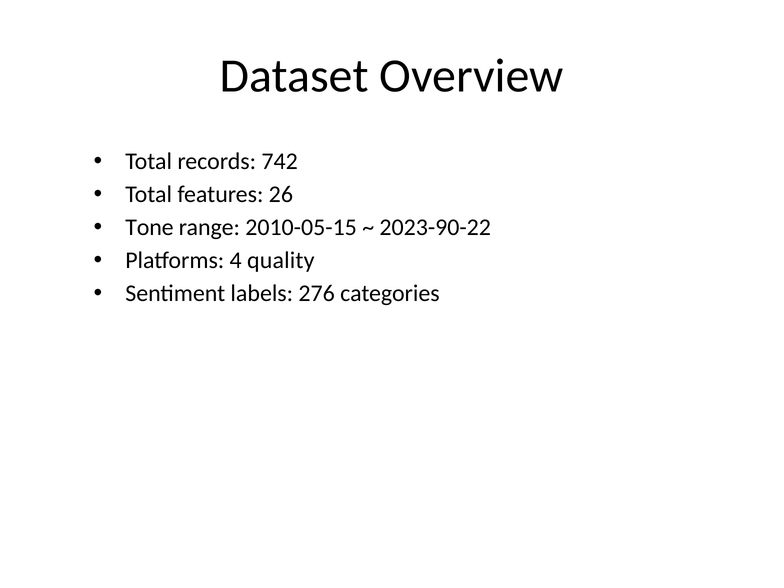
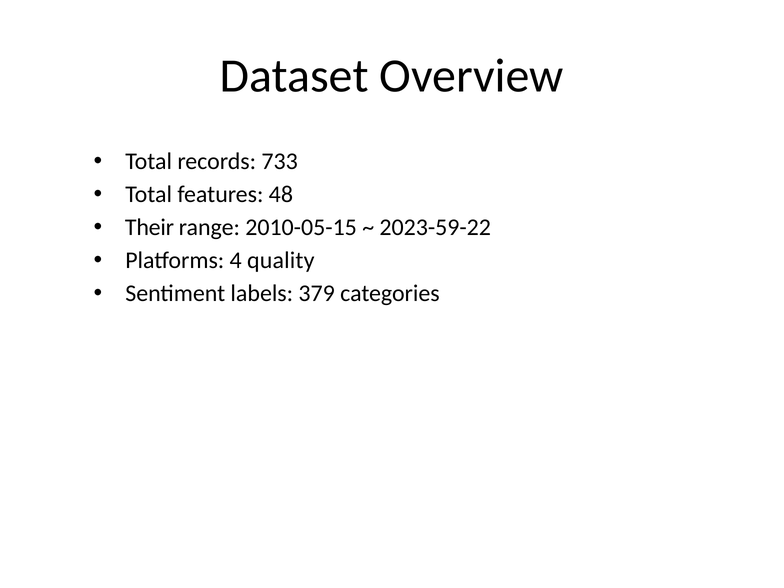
742: 742 -> 733
26: 26 -> 48
Tone: Tone -> Their
2023-90-22: 2023-90-22 -> 2023-59-22
276: 276 -> 379
